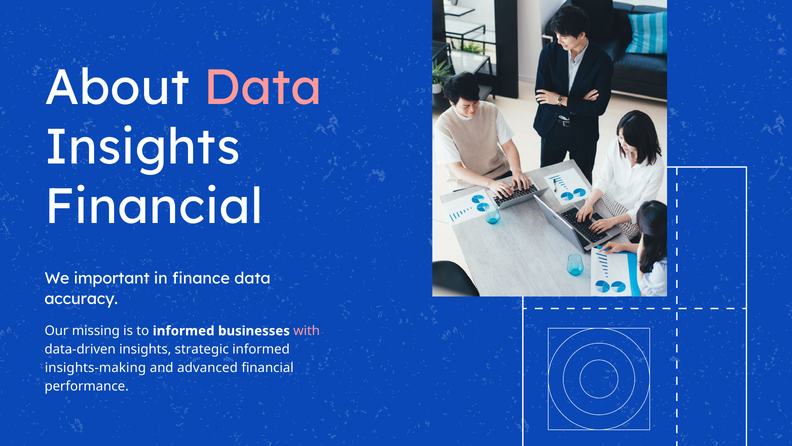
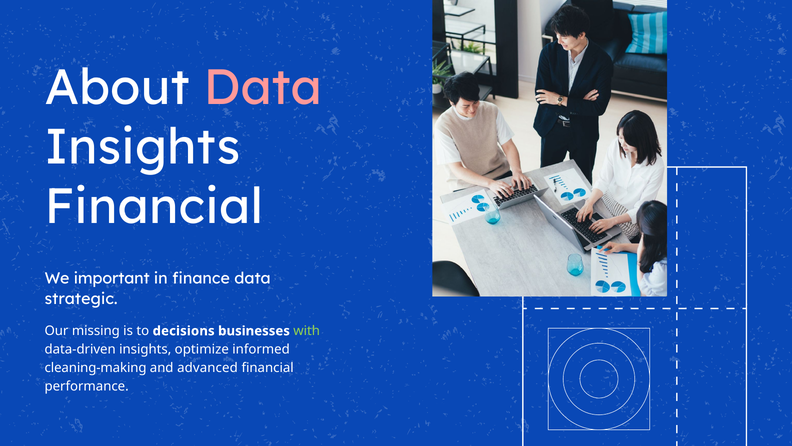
accuracy: accuracy -> strategic
to informed: informed -> decisions
with colour: pink -> light green
strategic: strategic -> optimize
insights-making: insights-making -> cleaning-making
